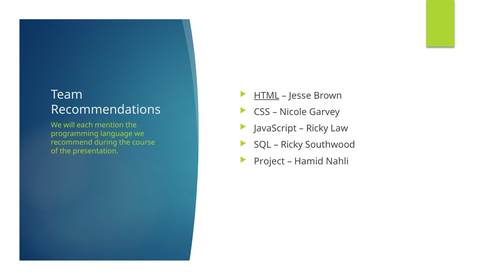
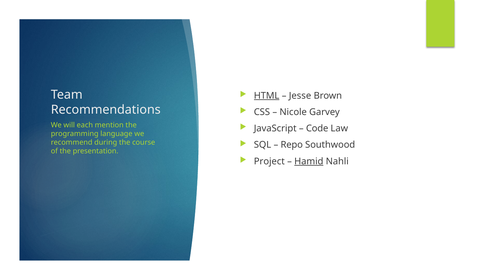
Ricky at (317, 129): Ricky -> Code
Ricky at (292, 145): Ricky -> Repo
Hamid underline: none -> present
